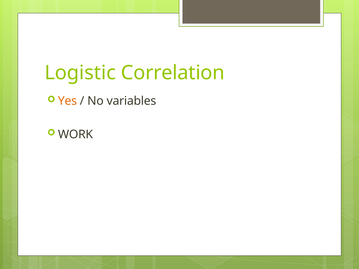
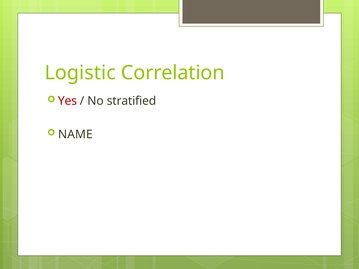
Yes colour: orange -> red
variables: variables -> stratified
WORK: WORK -> NAME
